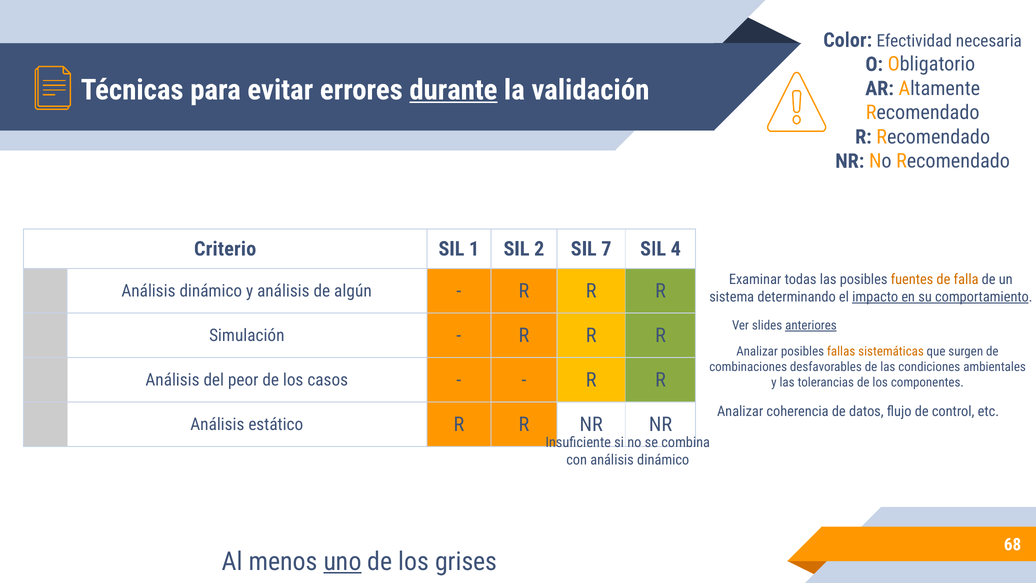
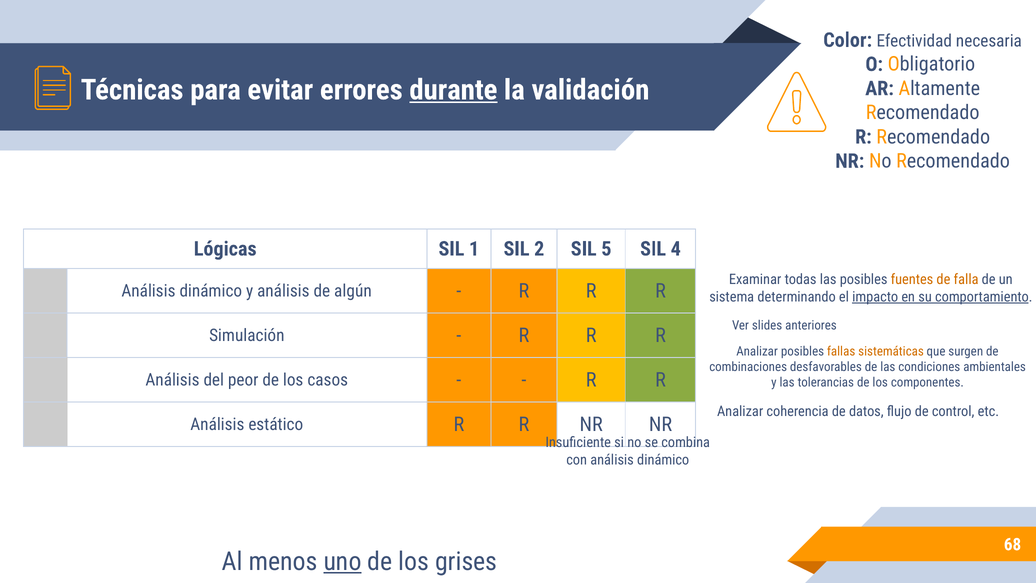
Criterio: Criterio -> Lógicas
7: 7 -> 5
anteriores underline: present -> none
